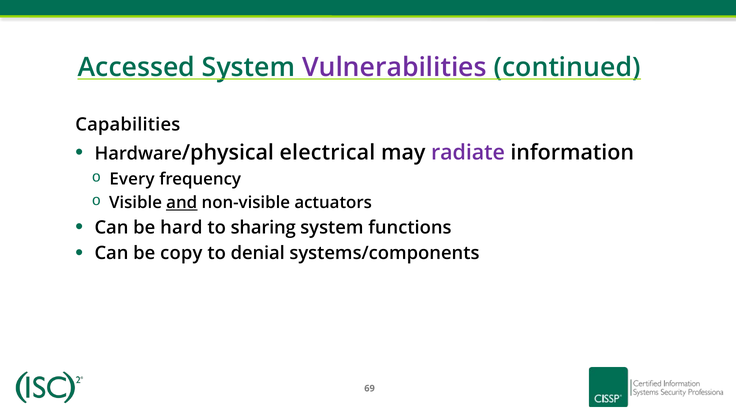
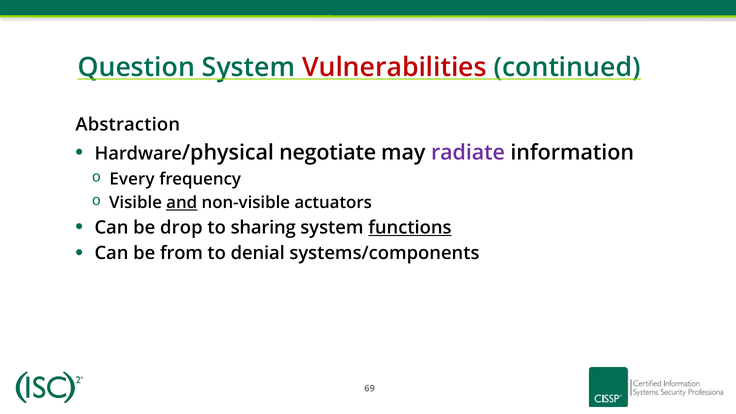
Accessed: Accessed -> Question
Vulnerabilities colour: purple -> red
Capabilities: Capabilities -> Abstraction
electrical: electrical -> negotiate
hard: hard -> drop
functions underline: none -> present
copy: copy -> from
